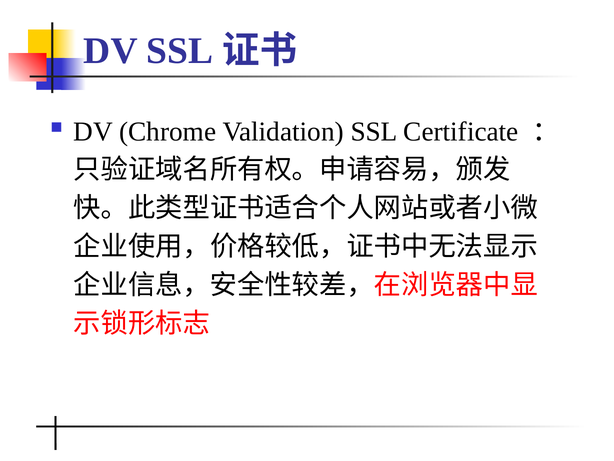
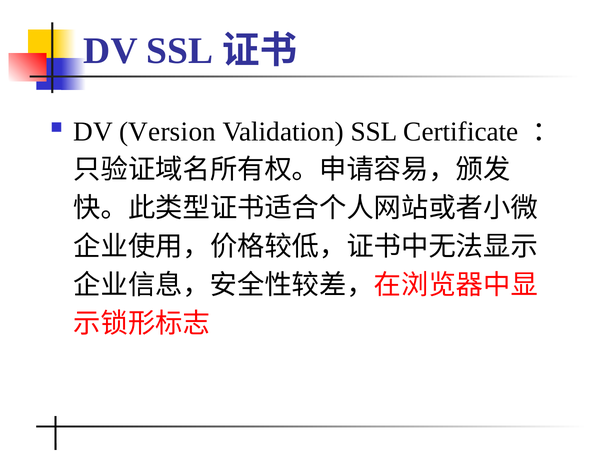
Chrome: Chrome -> Version
